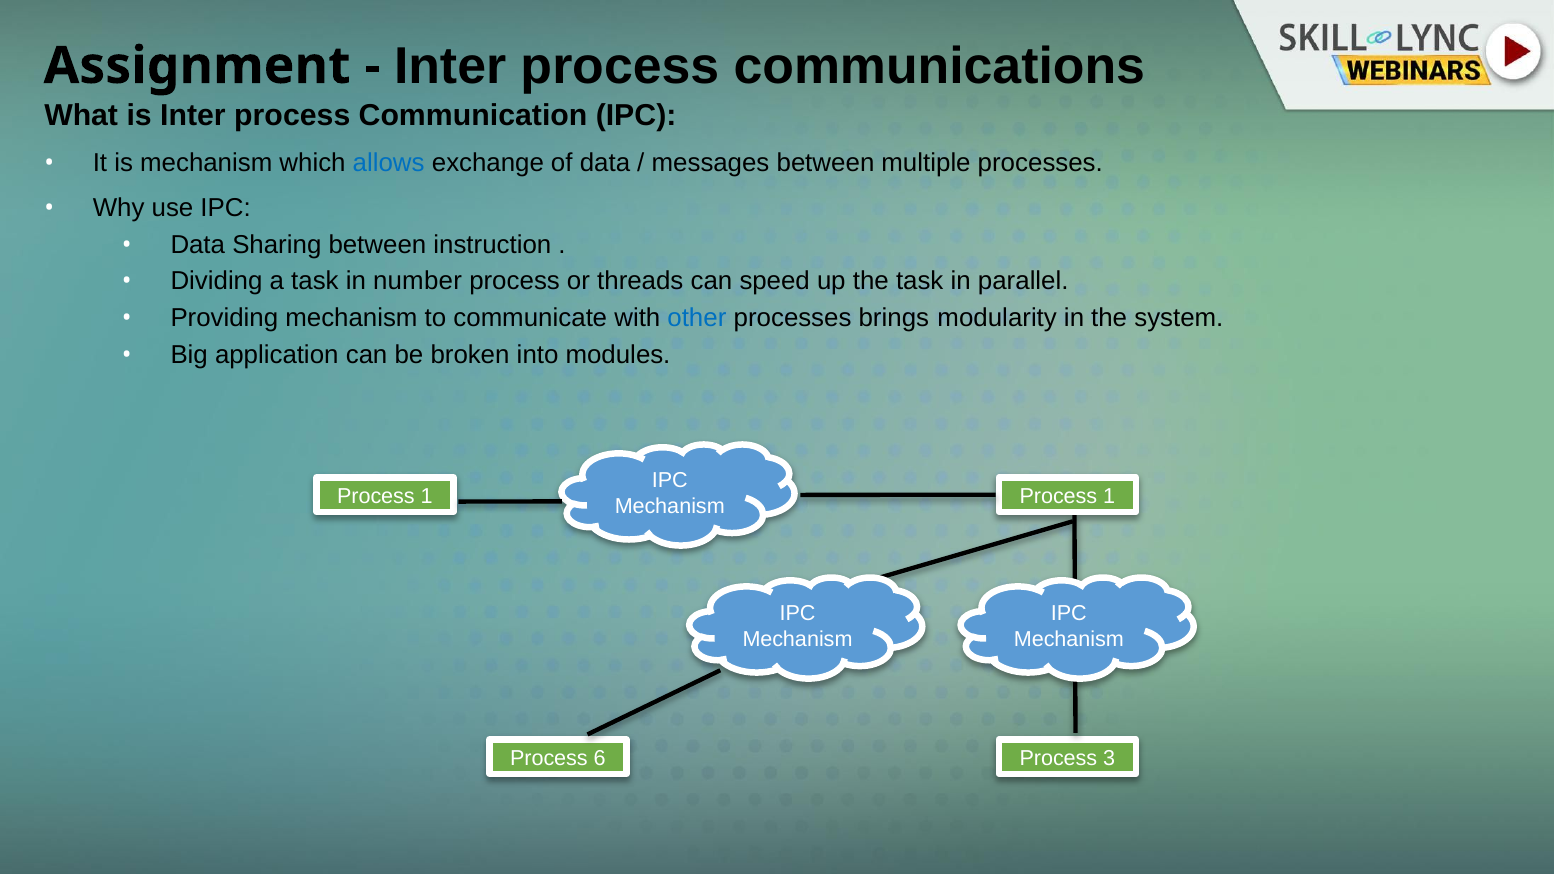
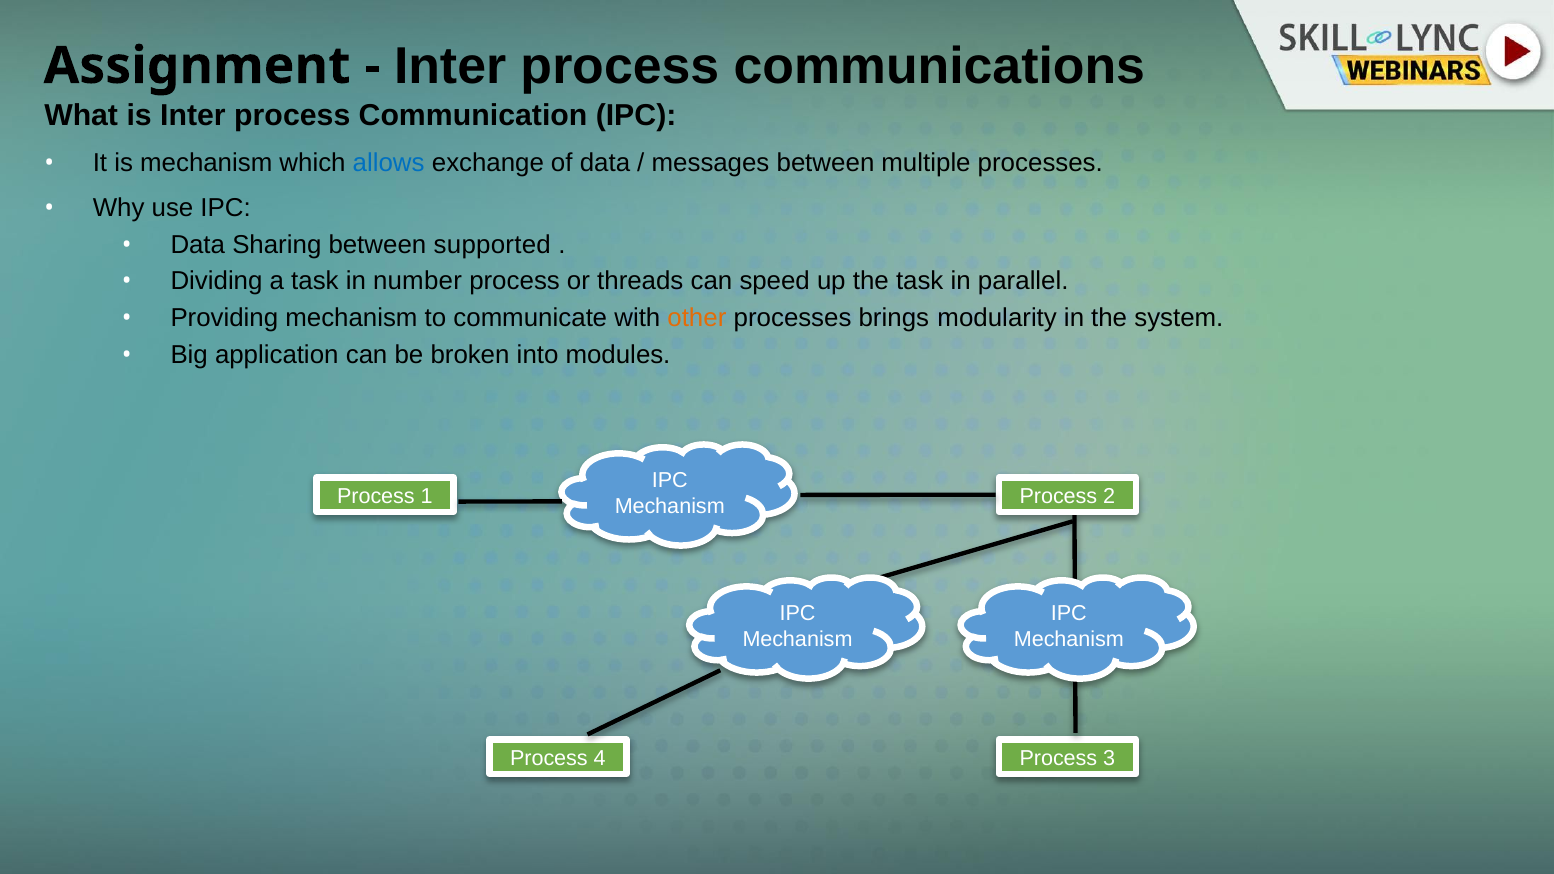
instruction: instruction -> supported
other colour: blue -> orange
1 Process 1: 1 -> 2
6: 6 -> 4
